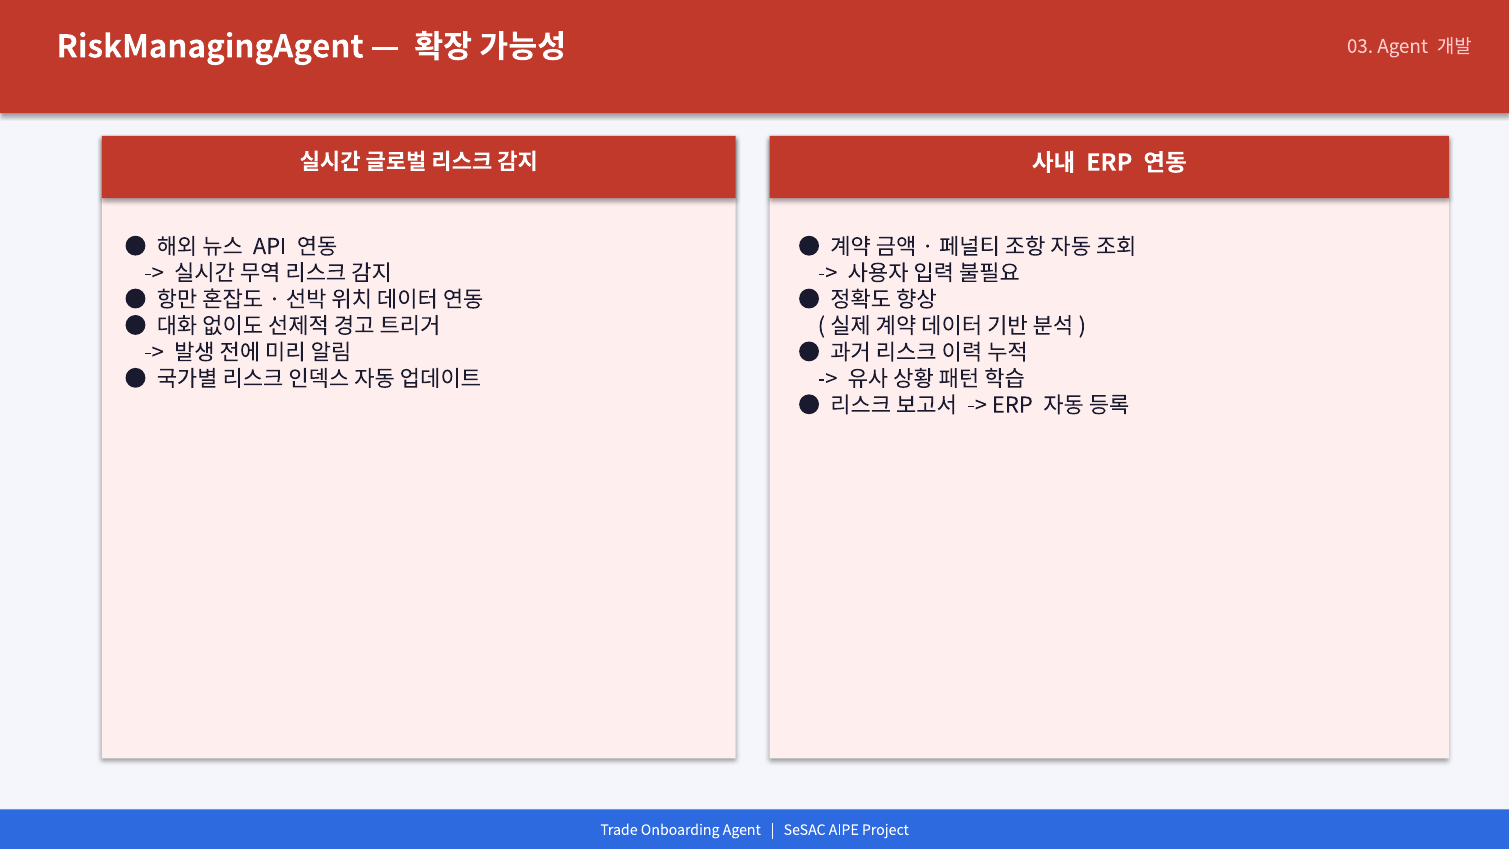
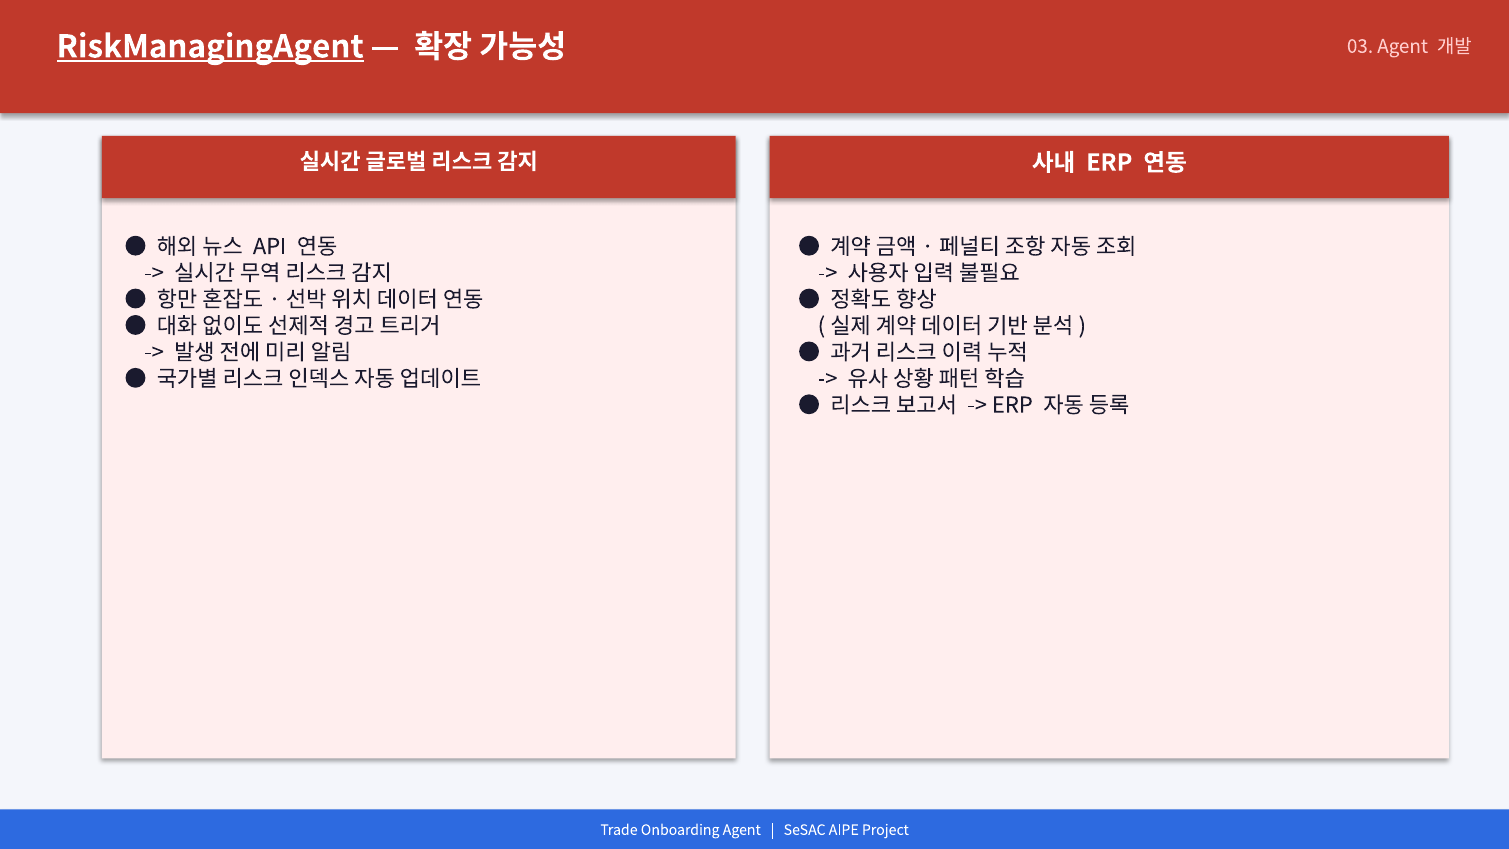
RiskManagingAgent underline: none -> present
